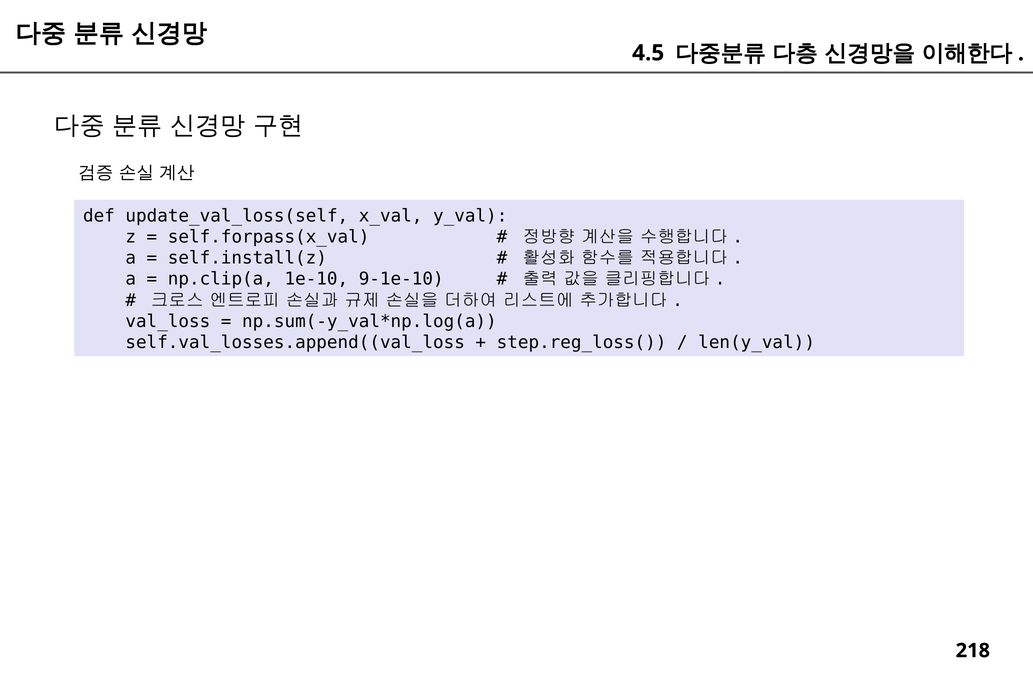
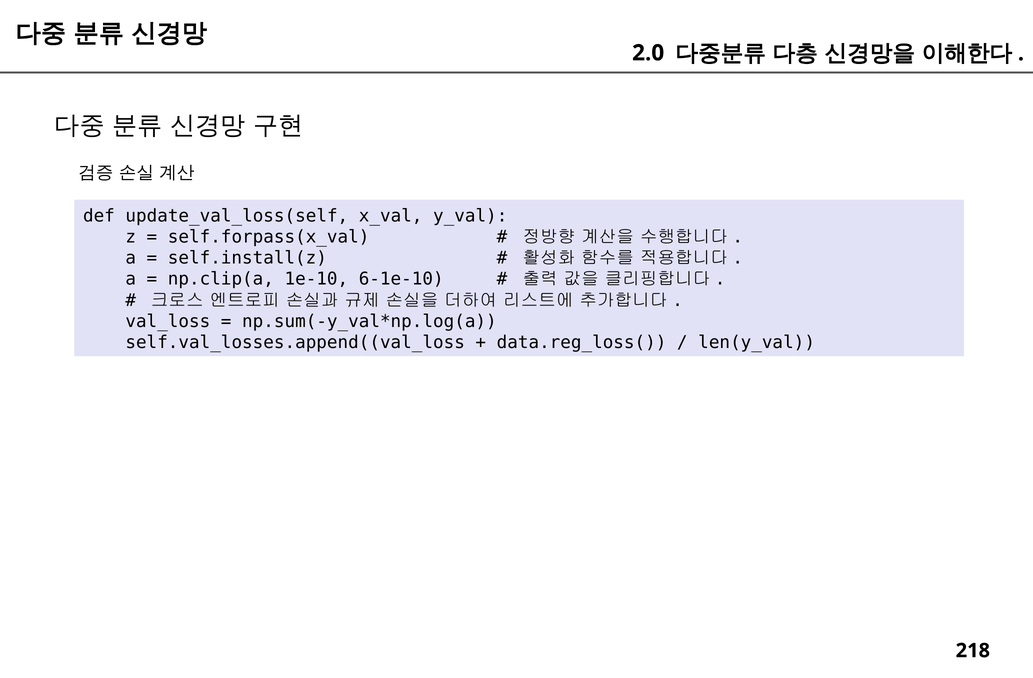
4.5: 4.5 -> 2.0
9-1e-10: 9-1e-10 -> 6-1e-10
step.reg_loss(: step.reg_loss( -> data.reg_loss(
